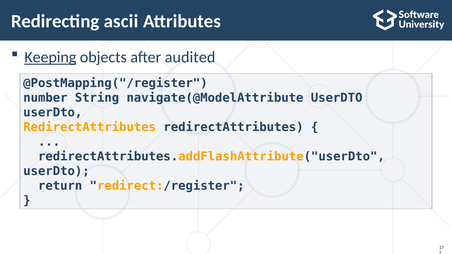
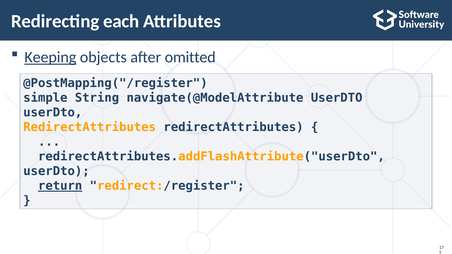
ascii: ascii -> each
audited: audited -> omitted
number: number -> simple
return underline: none -> present
